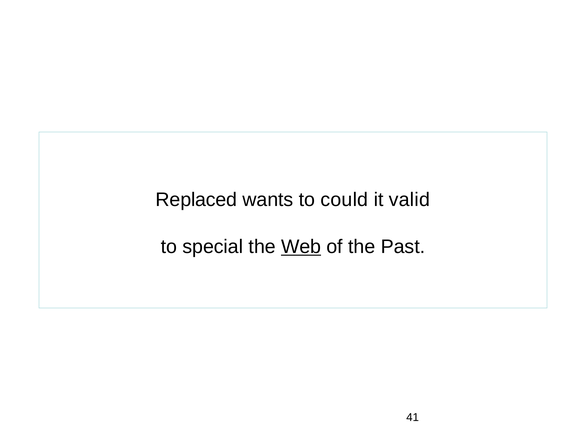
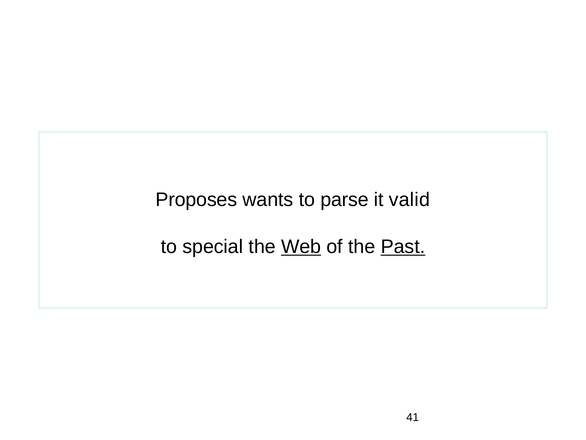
Replaced: Replaced -> Proposes
could: could -> parse
Past underline: none -> present
